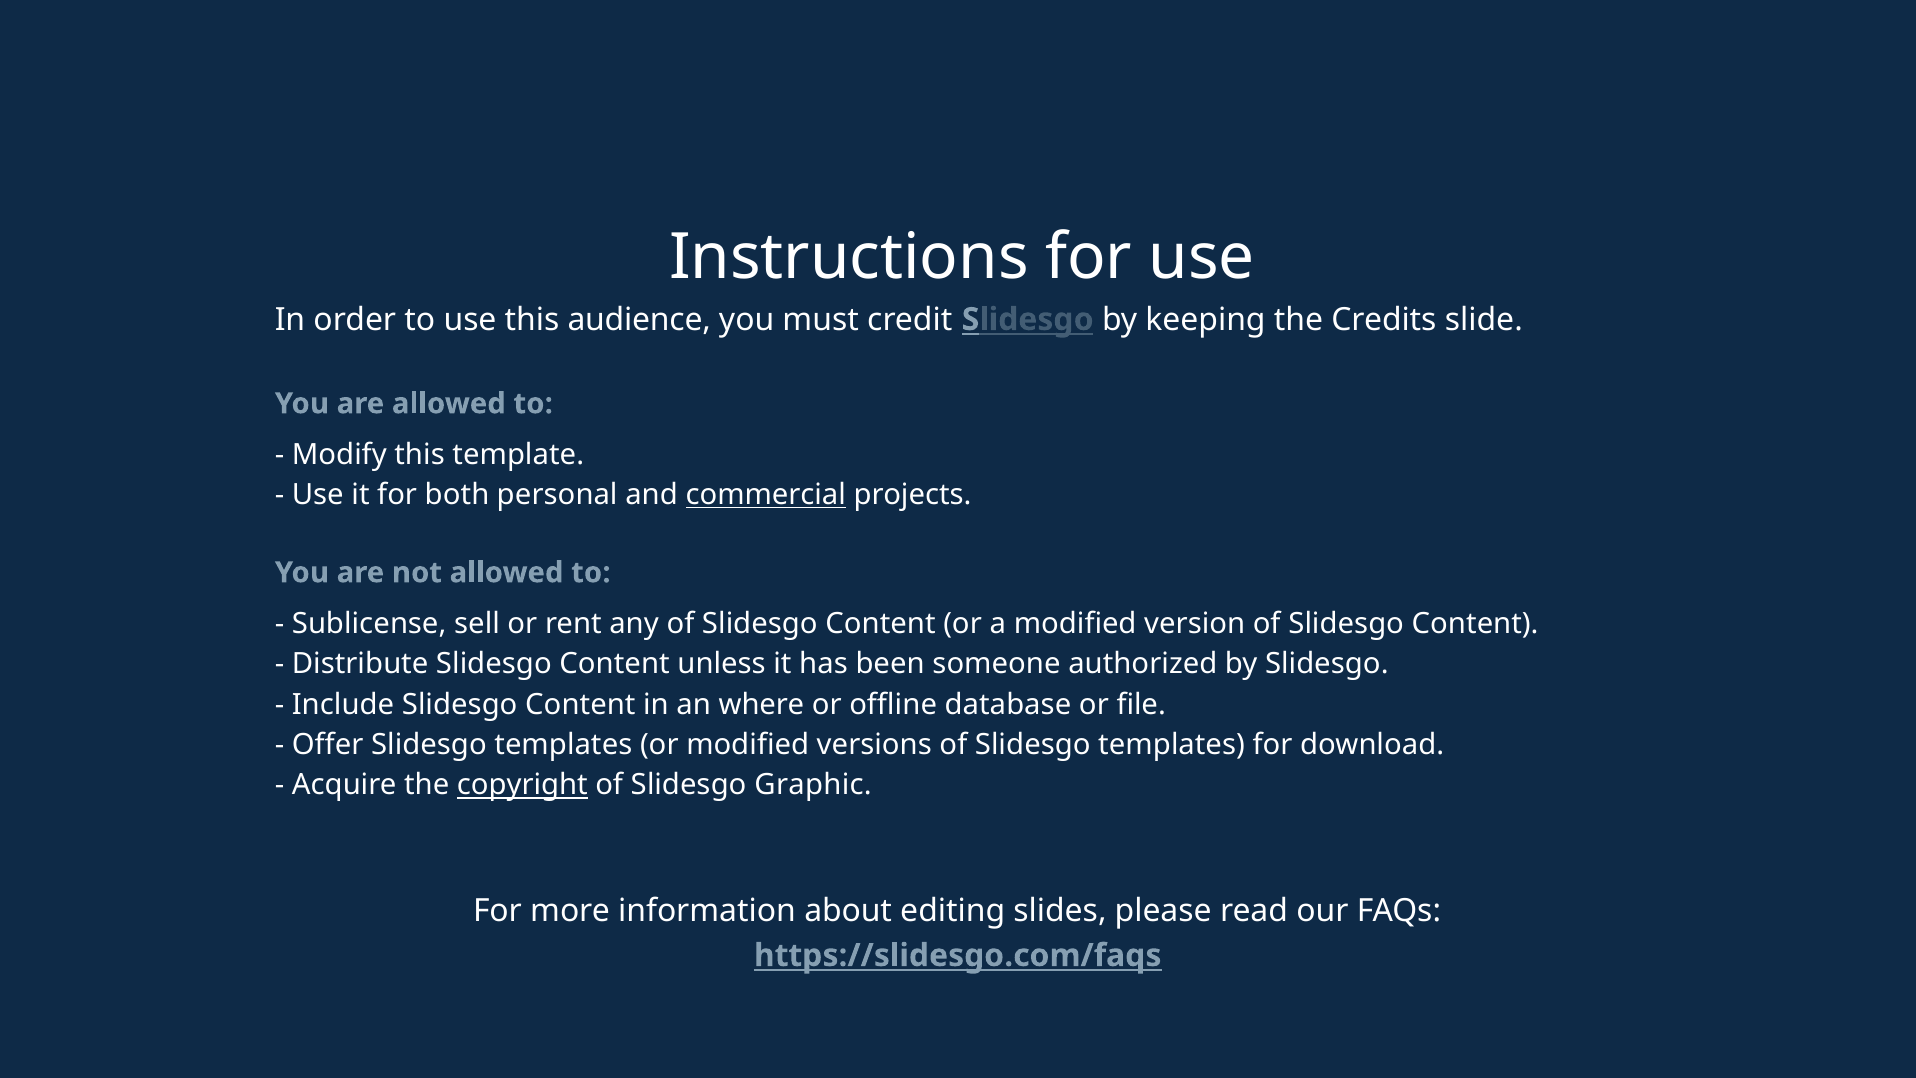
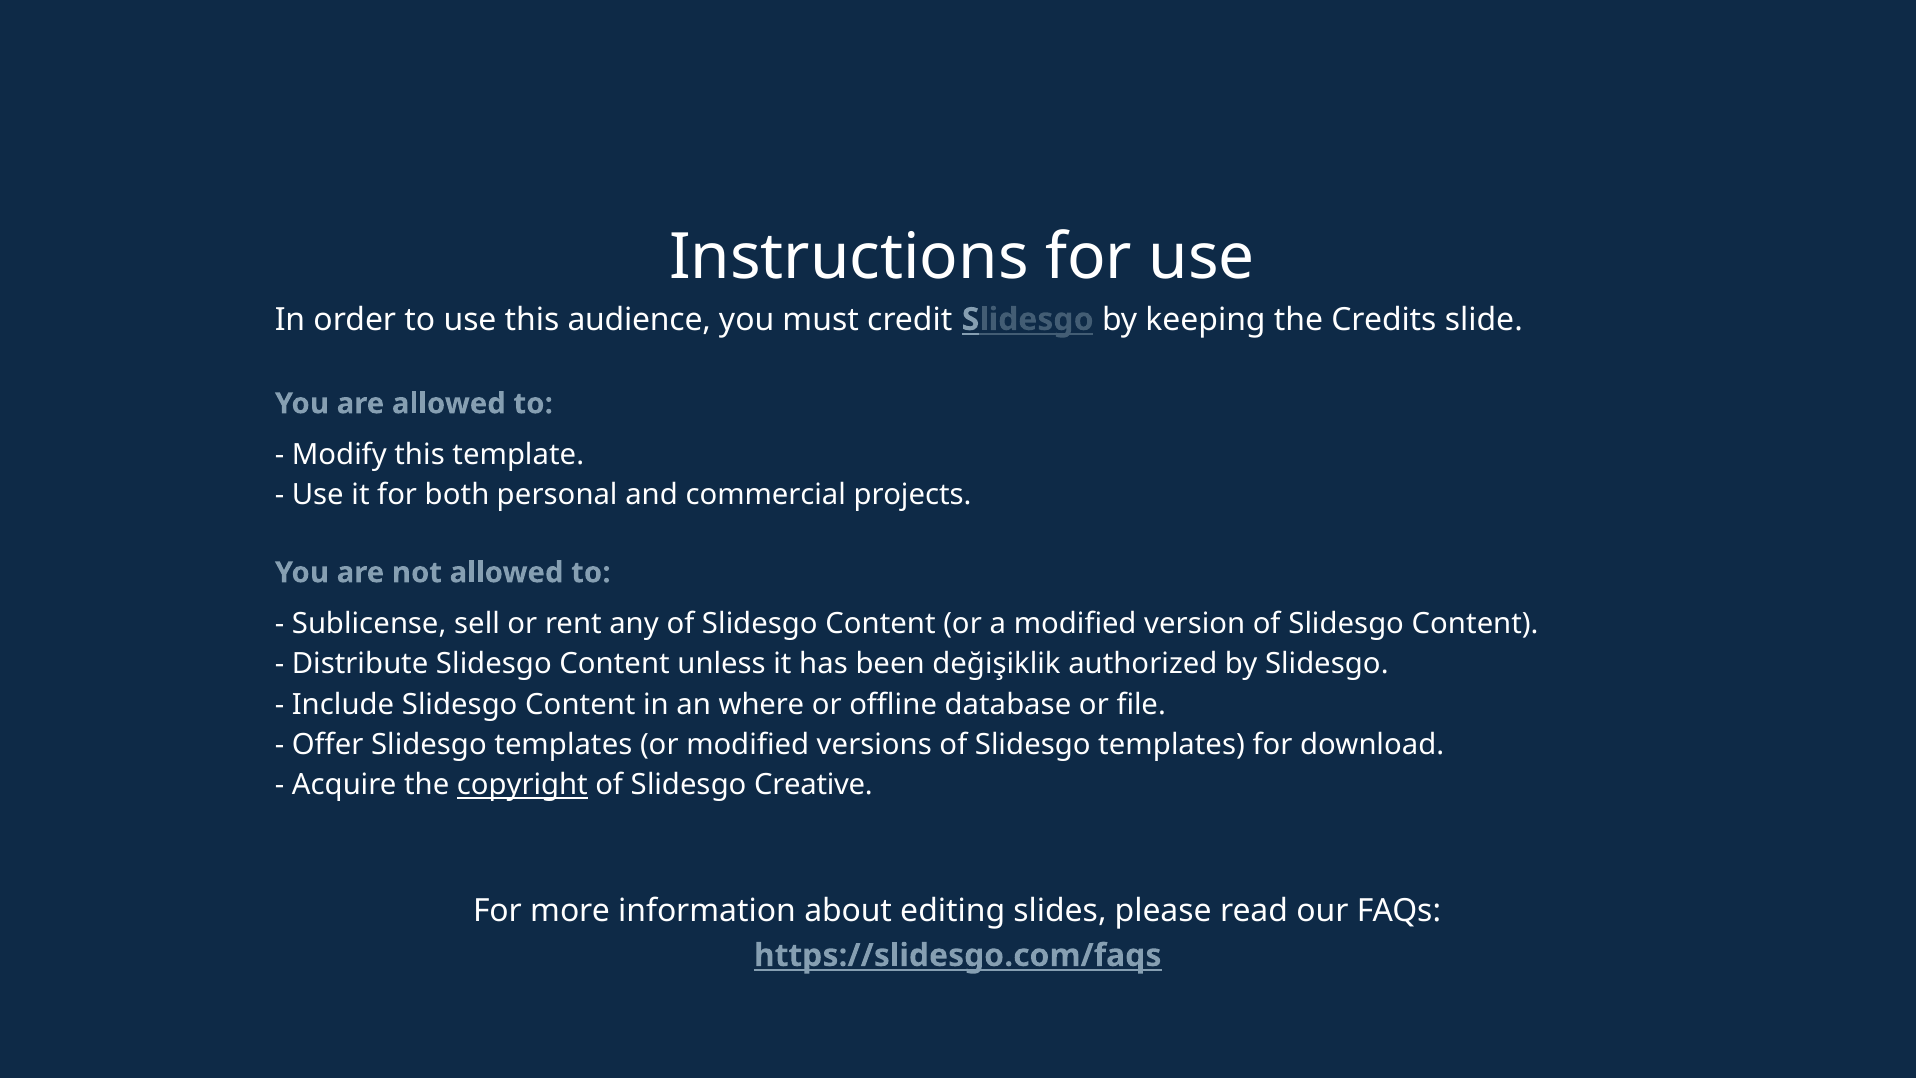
commercial underline: present -> none
someone: someone -> değişiklik
Graphic: Graphic -> Creative
